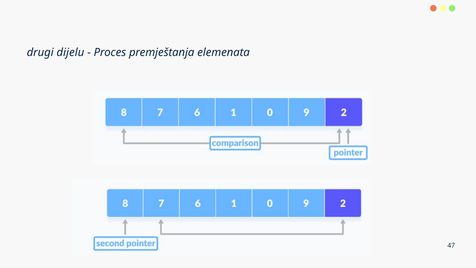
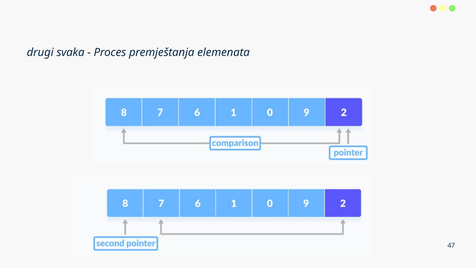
dijelu: dijelu -> svaka
